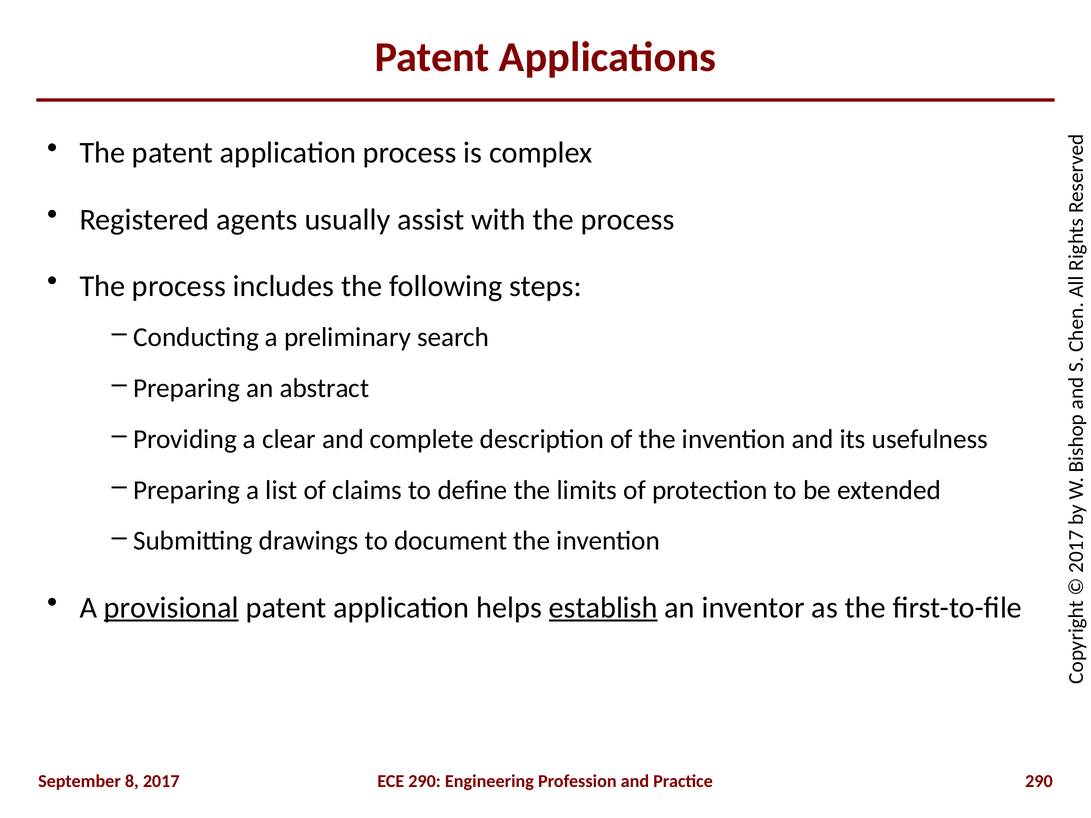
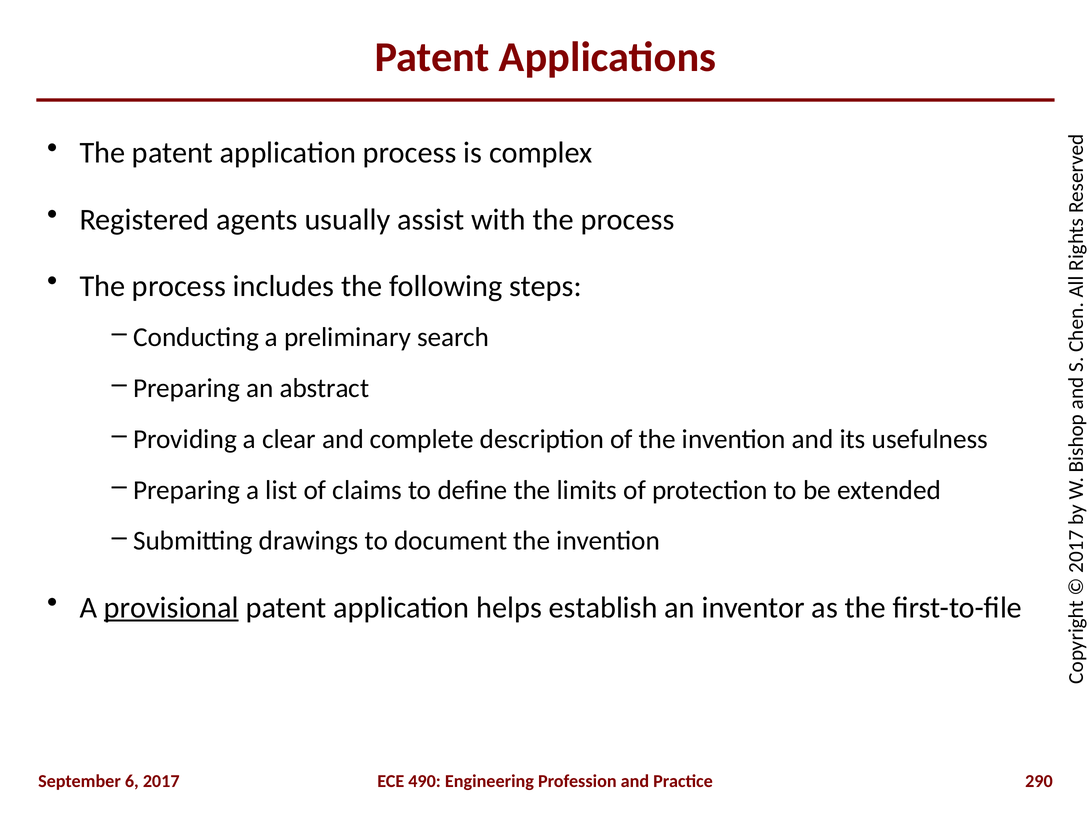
establish underline: present -> none
8: 8 -> 6
ECE 290: 290 -> 490
